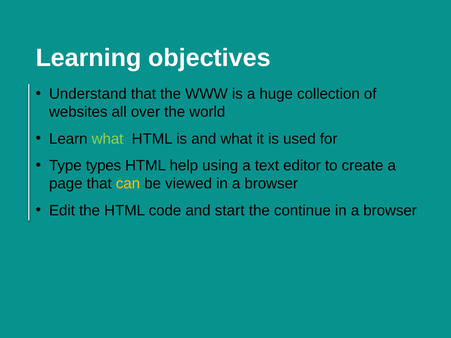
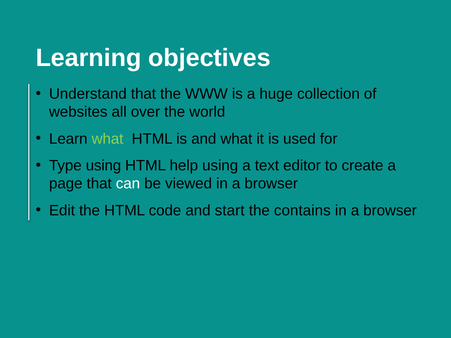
Type types: types -> using
can colour: yellow -> white
continue: continue -> contains
